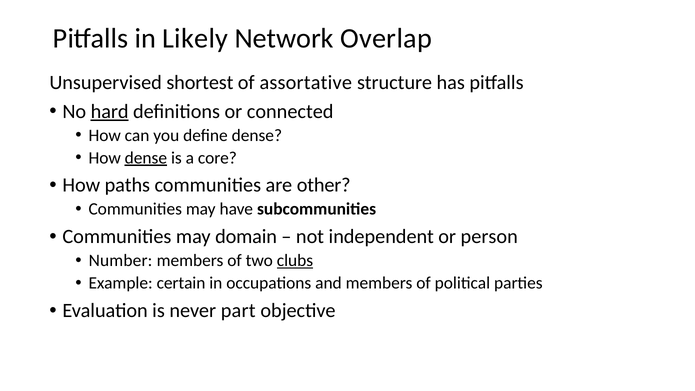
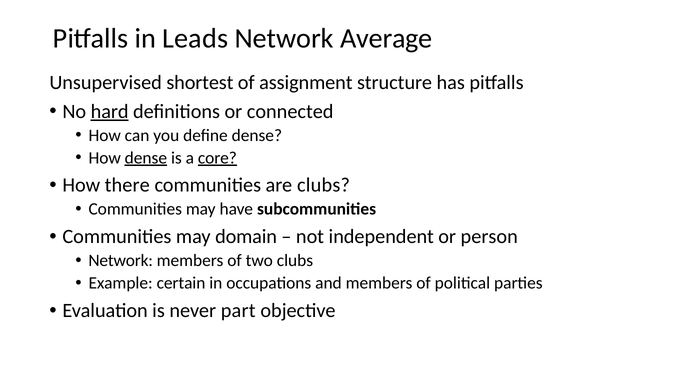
Likely: Likely -> Leads
Overlap: Overlap -> Average
assortative: assortative -> assignment
core underline: none -> present
paths: paths -> there
are other: other -> clubs
Number at (121, 261): Number -> Network
clubs at (295, 261) underline: present -> none
